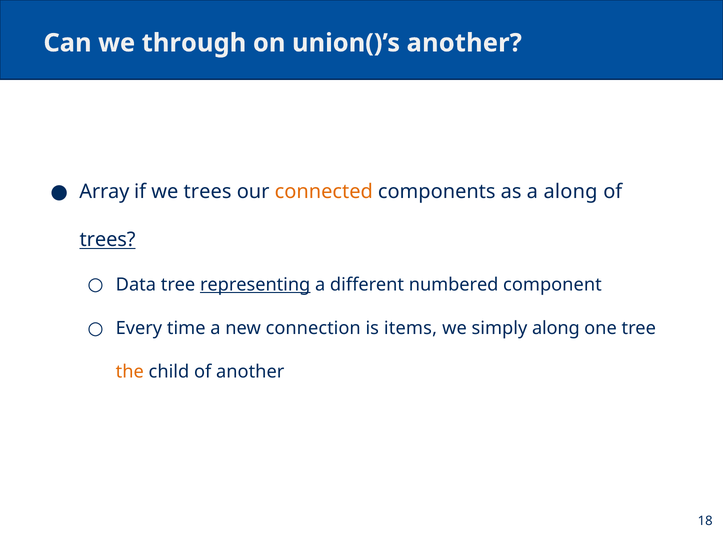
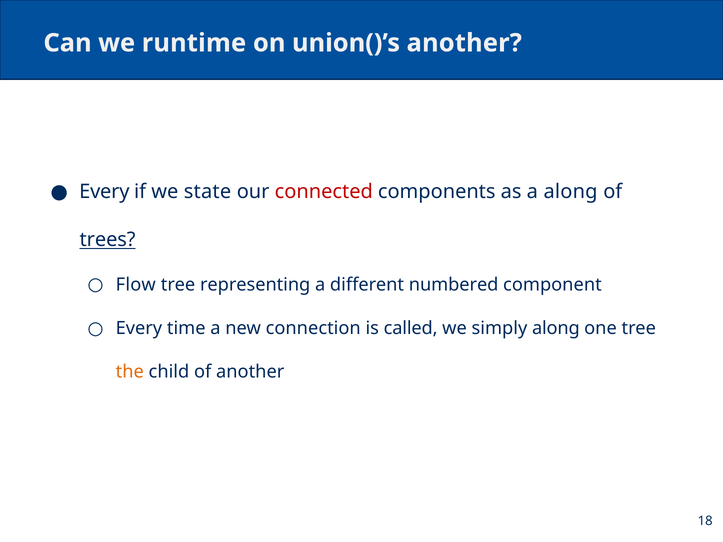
through: through -> runtime
Array at (104, 192): Array -> Every
we trees: trees -> state
connected colour: orange -> red
Data: Data -> Flow
representing underline: present -> none
items: items -> called
